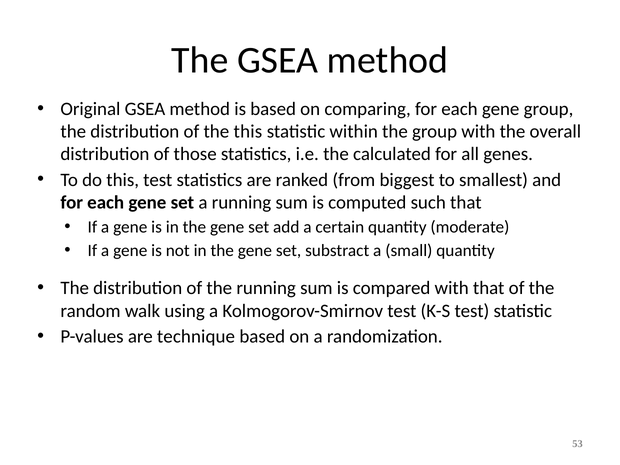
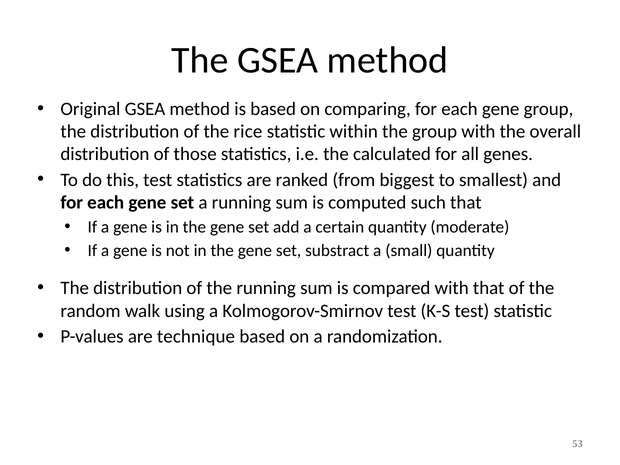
the this: this -> rice
